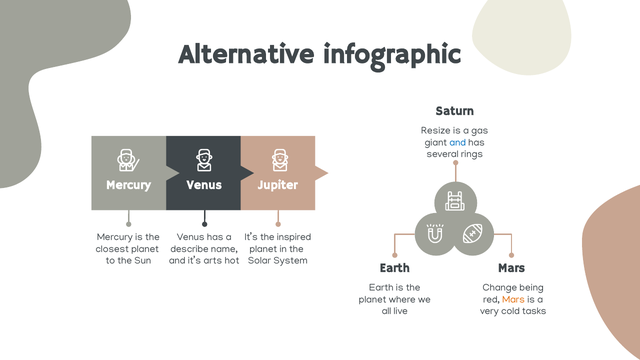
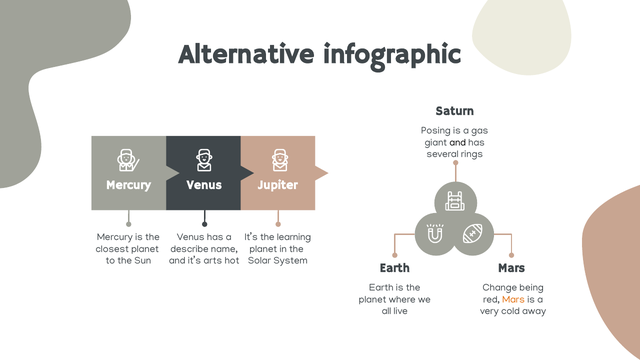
Resize: Resize -> Posing
and at (458, 142) colour: blue -> black
inspired: inspired -> learning
tasks: tasks -> away
